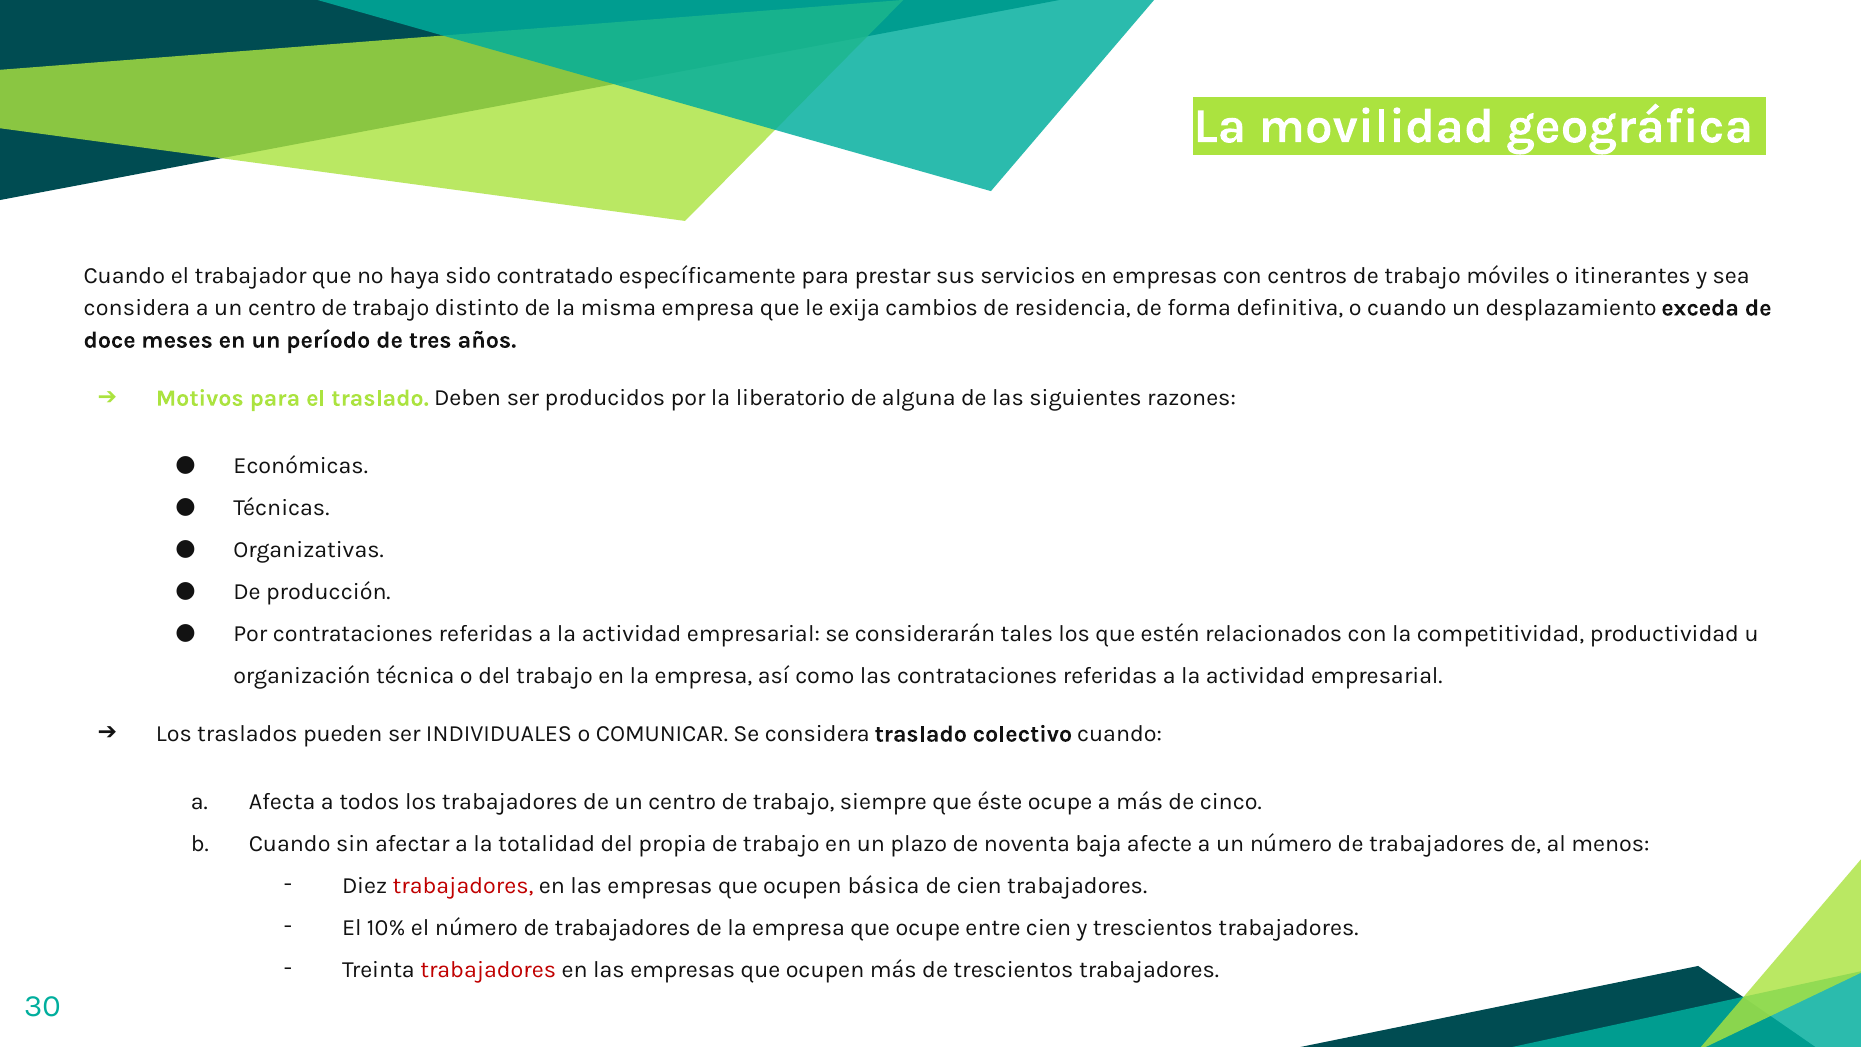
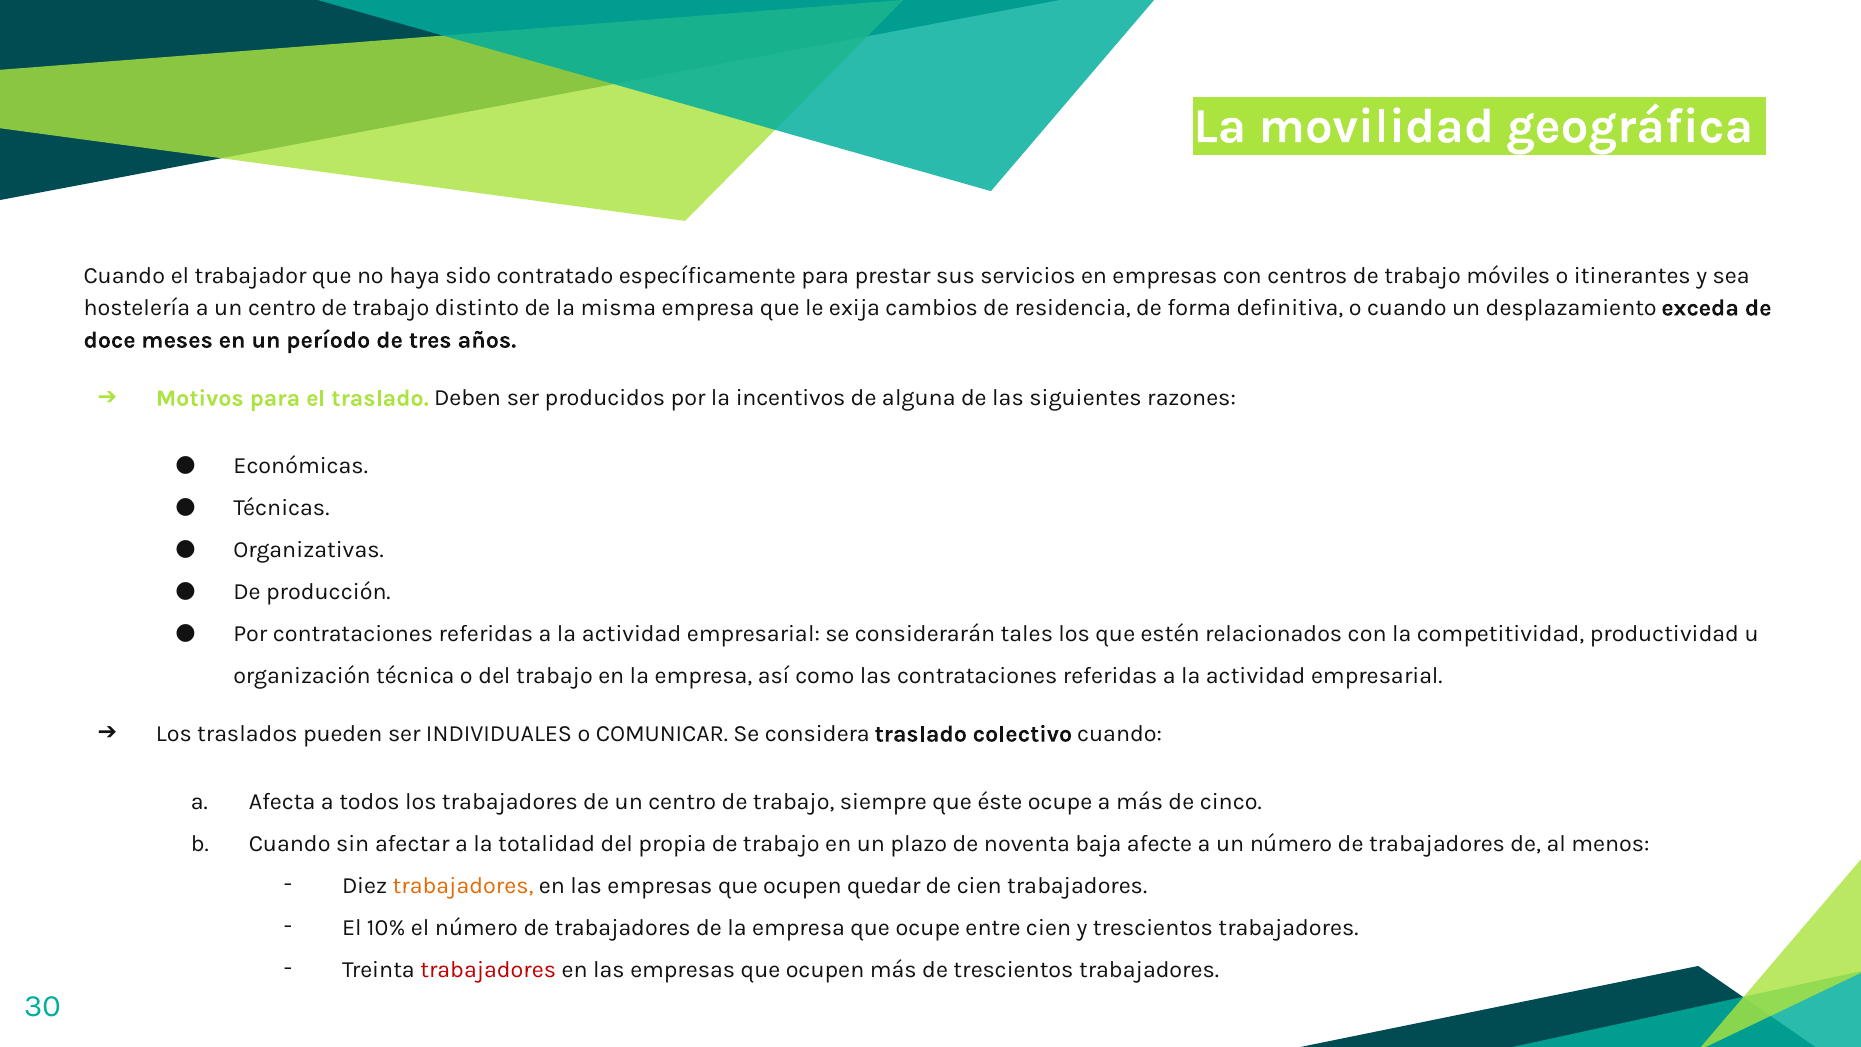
considera at (137, 308): considera -> hostelería
liberatorio: liberatorio -> incentivos
trabajadores at (463, 886) colour: red -> orange
básica: básica -> quedar
